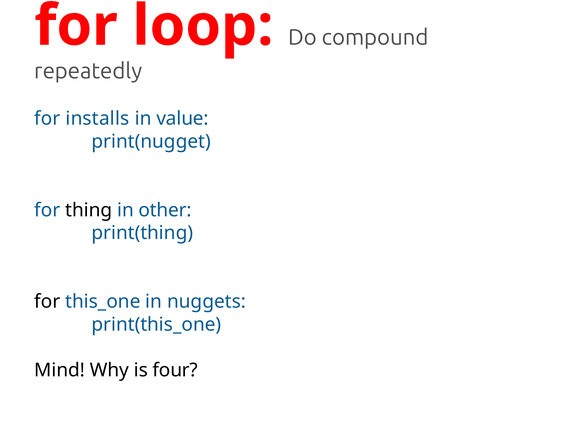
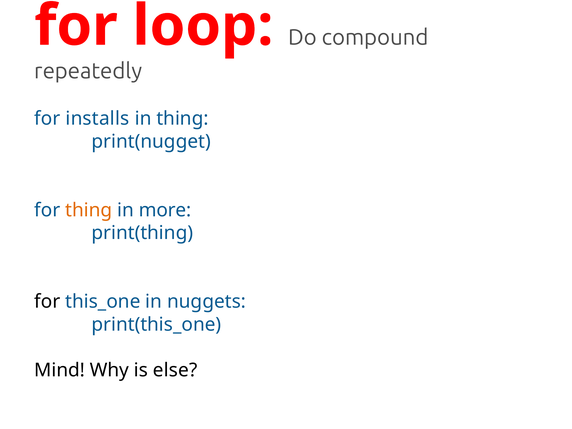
in value: value -> thing
thing at (89, 210) colour: black -> orange
other: other -> more
four: four -> else
